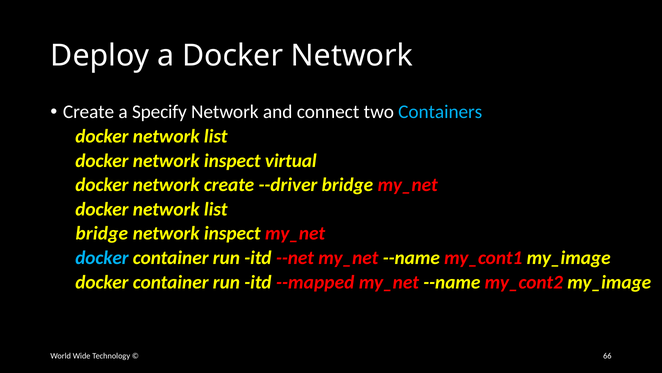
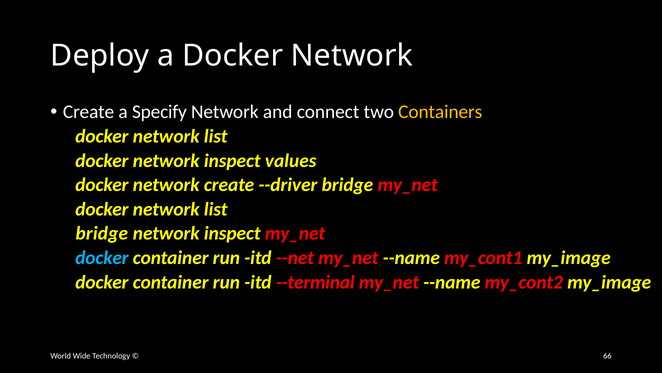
Containers colour: light blue -> yellow
virtual: virtual -> values
--mapped: --mapped -> --terminal
